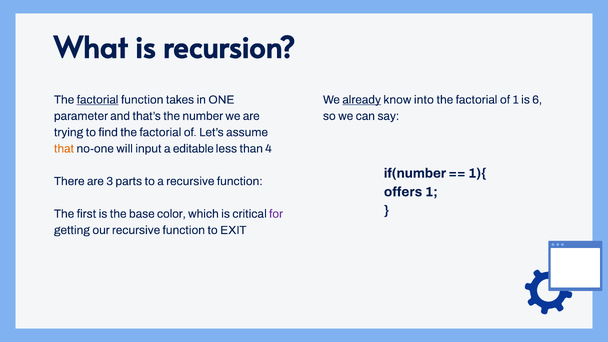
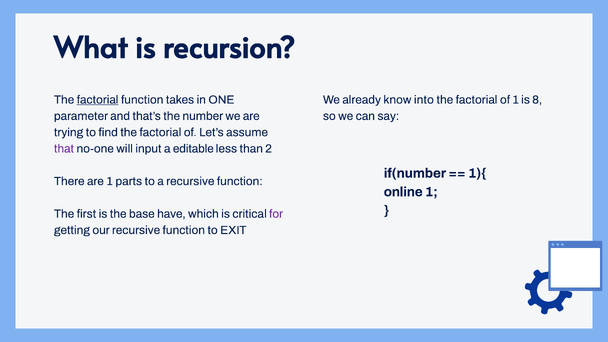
already underline: present -> none
6: 6 -> 8
that colour: orange -> purple
4: 4 -> 2
are 3: 3 -> 1
offers: offers -> online
color: color -> have
